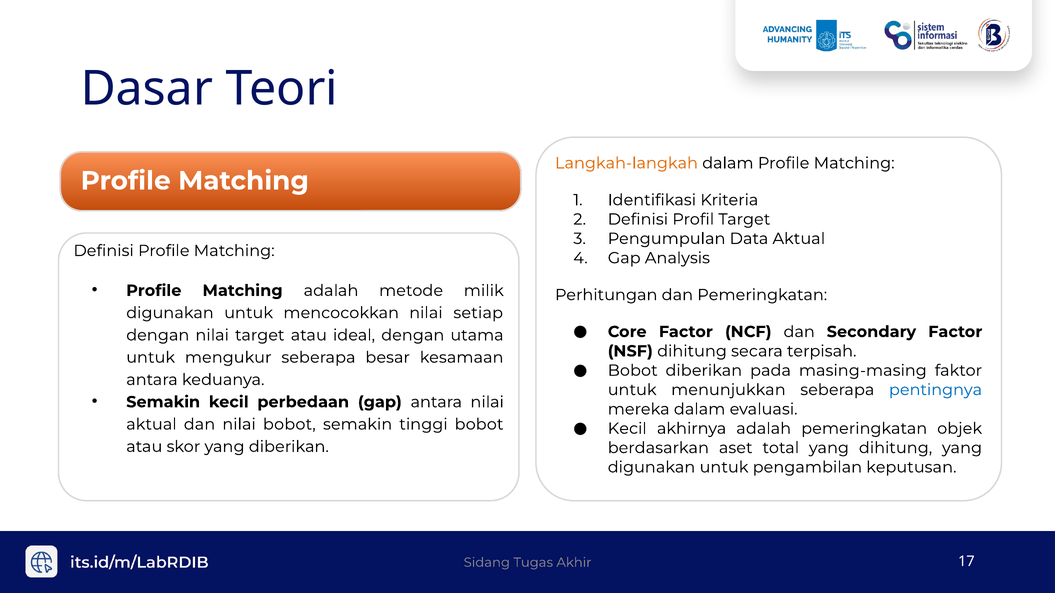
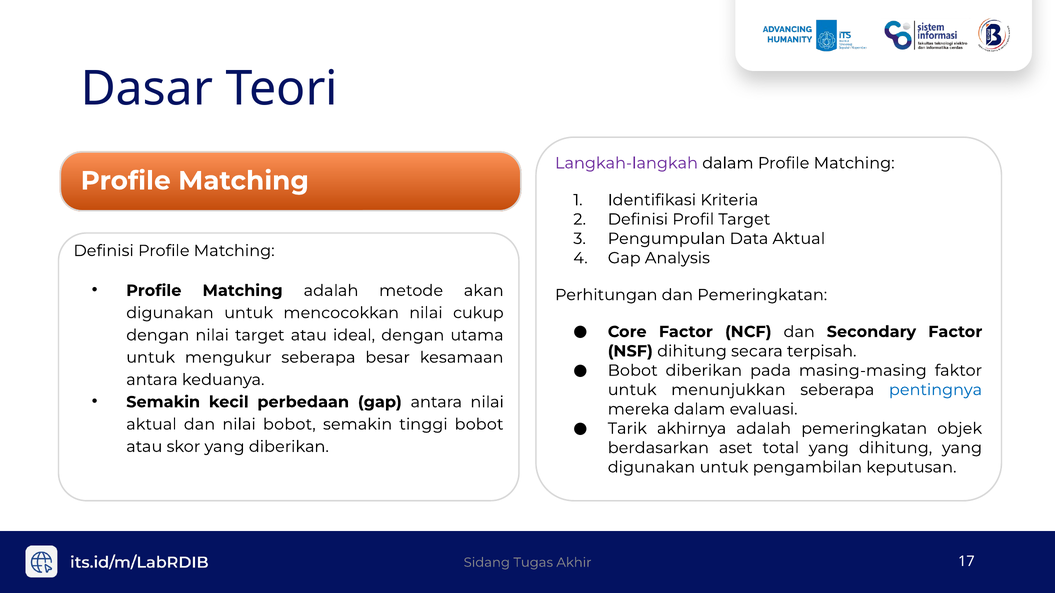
Langkah-langkah colour: orange -> purple
milik: milik -> akan
setiap: setiap -> cukup
Kecil at (627, 429): Kecil -> Tarik
